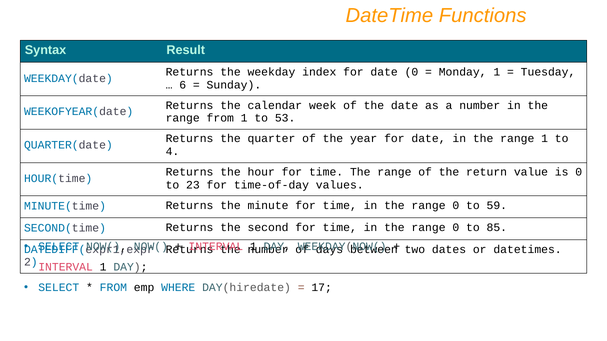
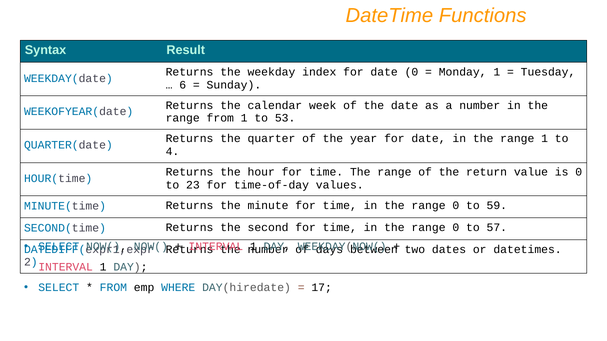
85: 85 -> 57
